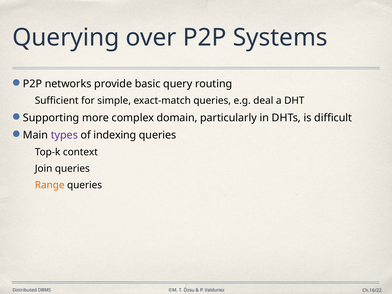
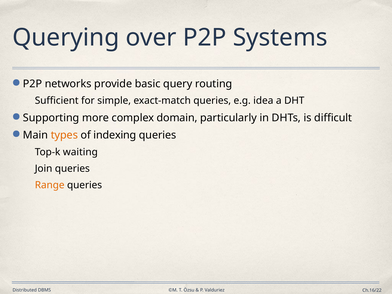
deal: deal -> idea
types colour: purple -> orange
context: context -> waiting
